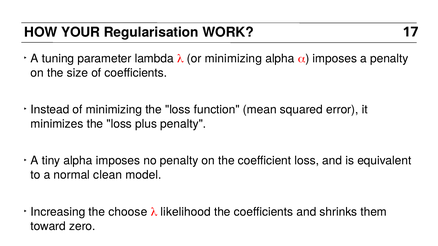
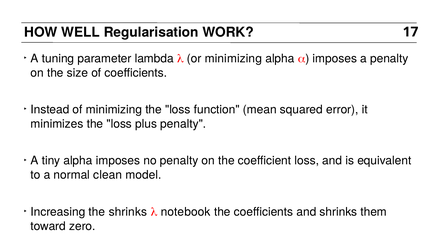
YOUR: YOUR -> WELL
the choose: choose -> shrinks
likelihood: likelihood -> notebook
